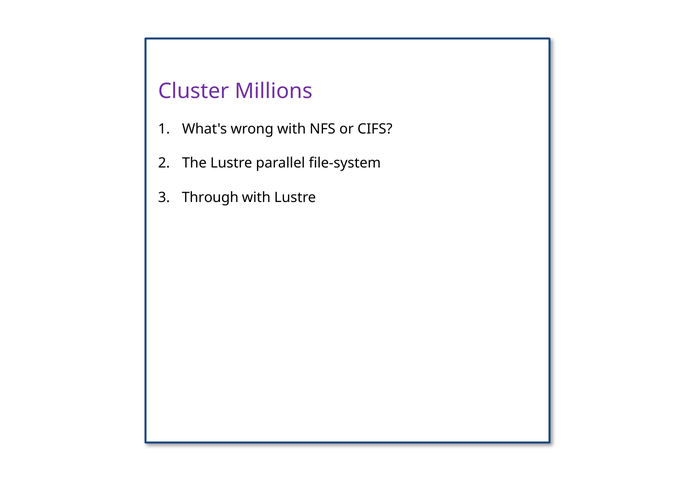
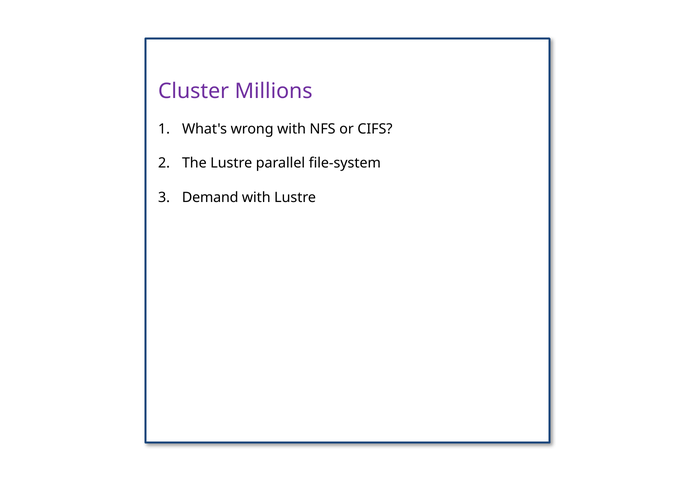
Through: Through -> Demand
